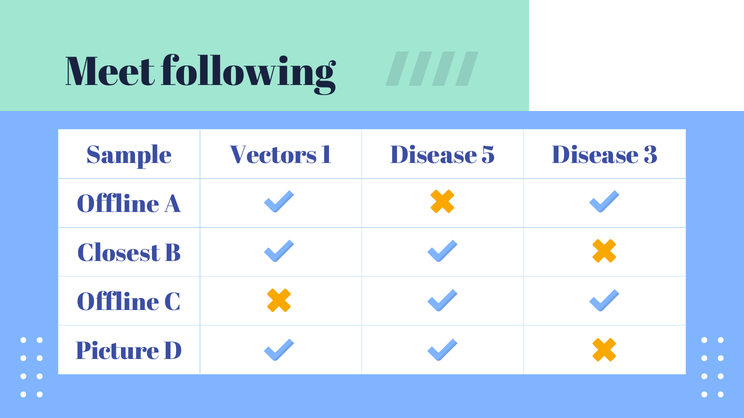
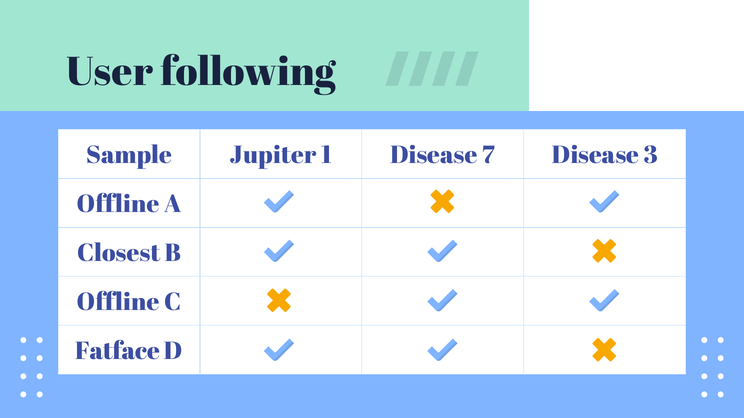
Meet: Meet -> User
Vectors: Vectors -> Jupiter
5: 5 -> 7
Picture: Picture -> Fatface
